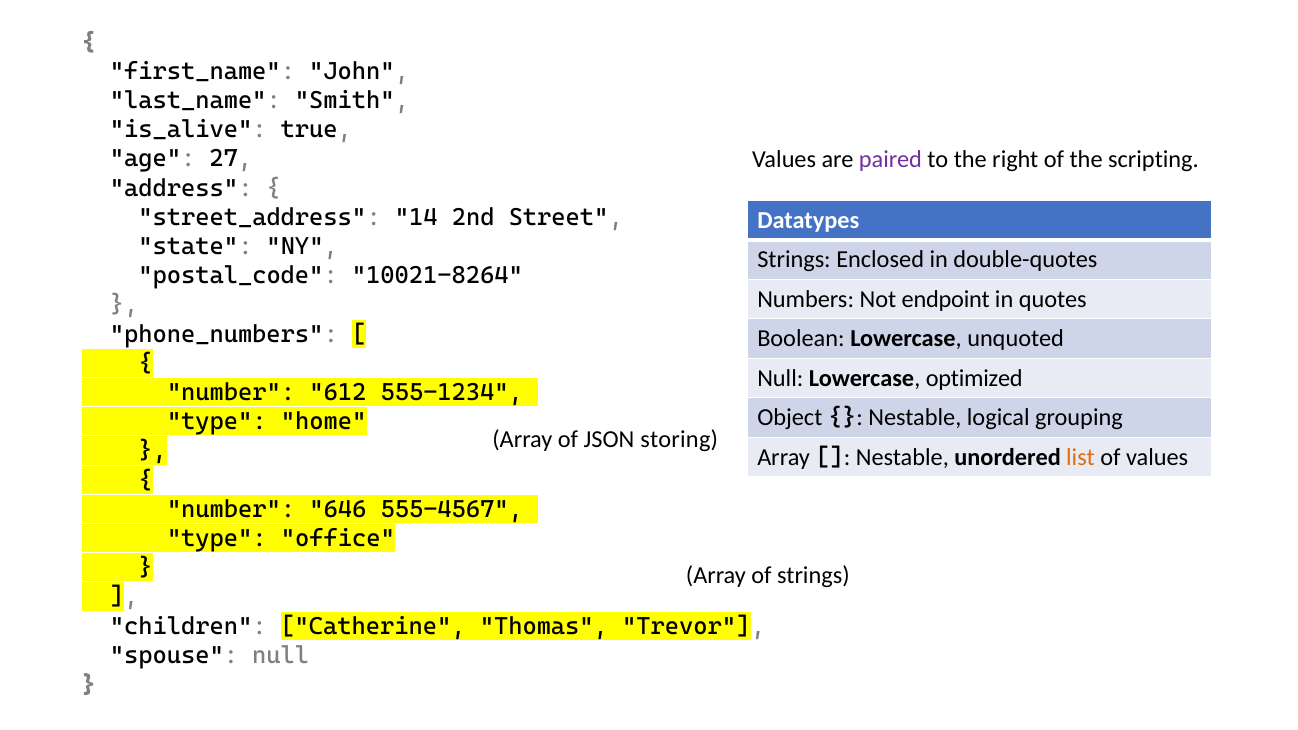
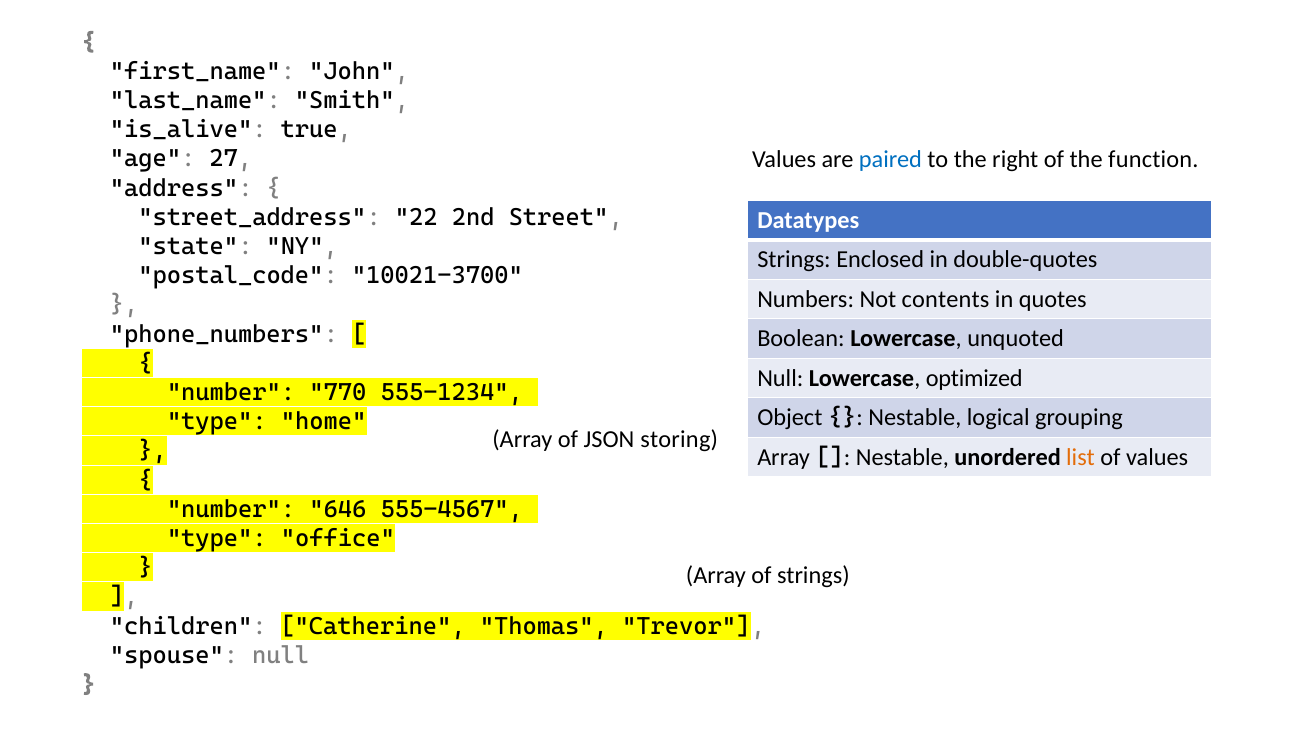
paired colour: purple -> blue
scripting: scripting -> function
14: 14 -> 22
10021-8264: 10021-8264 -> 10021-3700
endpoint: endpoint -> contents
612: 612 -> 770
